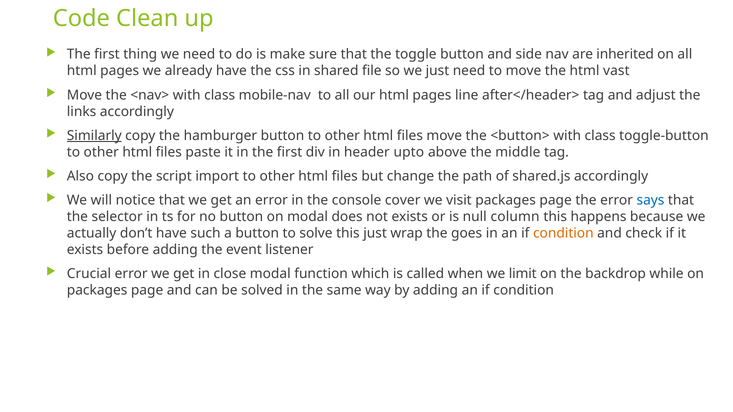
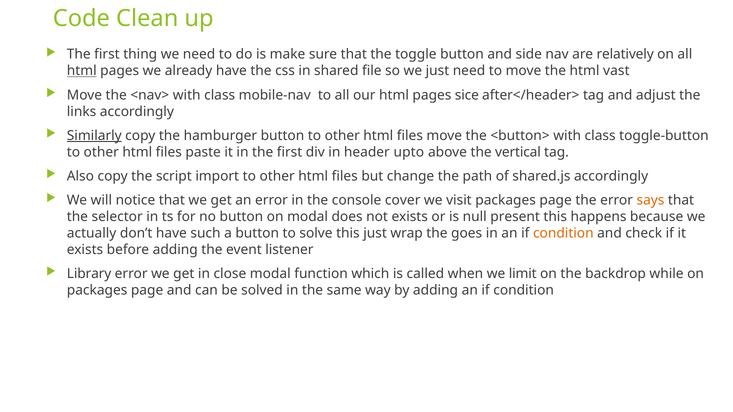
inherited: inherited -> relatively
html at (82, 71) underline: none -> present
line: line -> sice
middle: middle -> vertical
says colour: blue -> orange
column: column -> present
Crucial: Crucial -> Library
